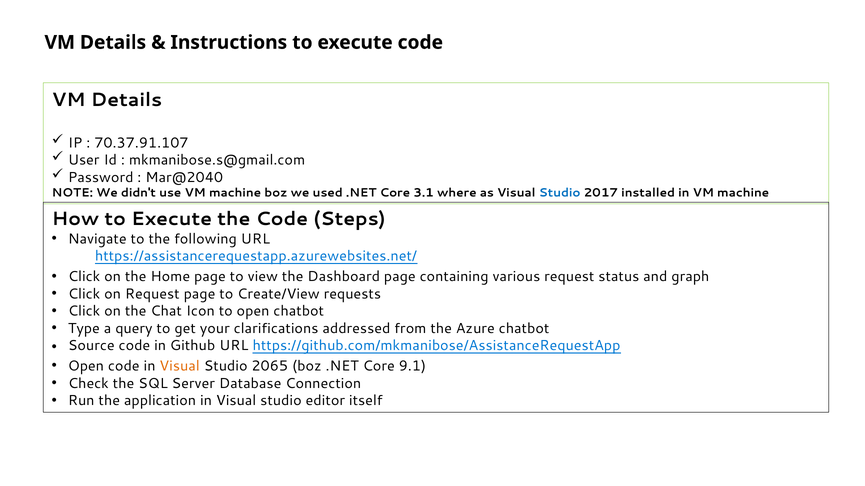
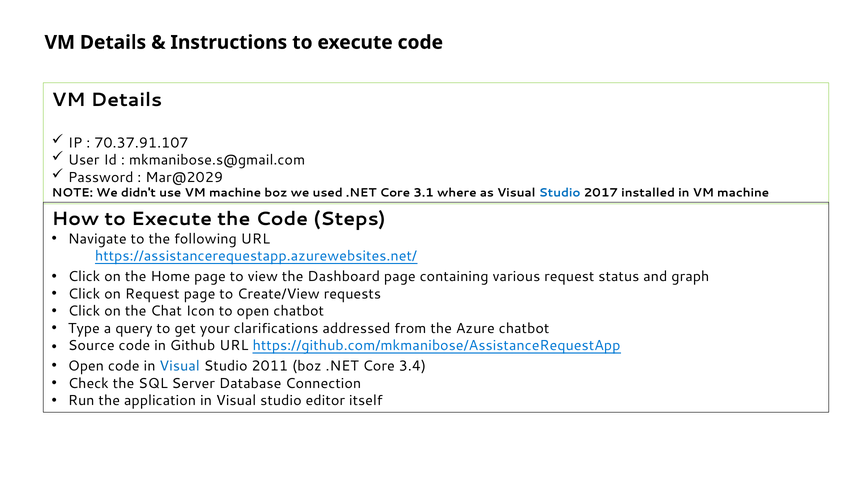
Mar@2040: Mar@2040 -> Mar@2029
Visual at (180, 366) colour: orange -> blue
2065: 2065 -> 2011
9.1: 9.1 -> 3.4
